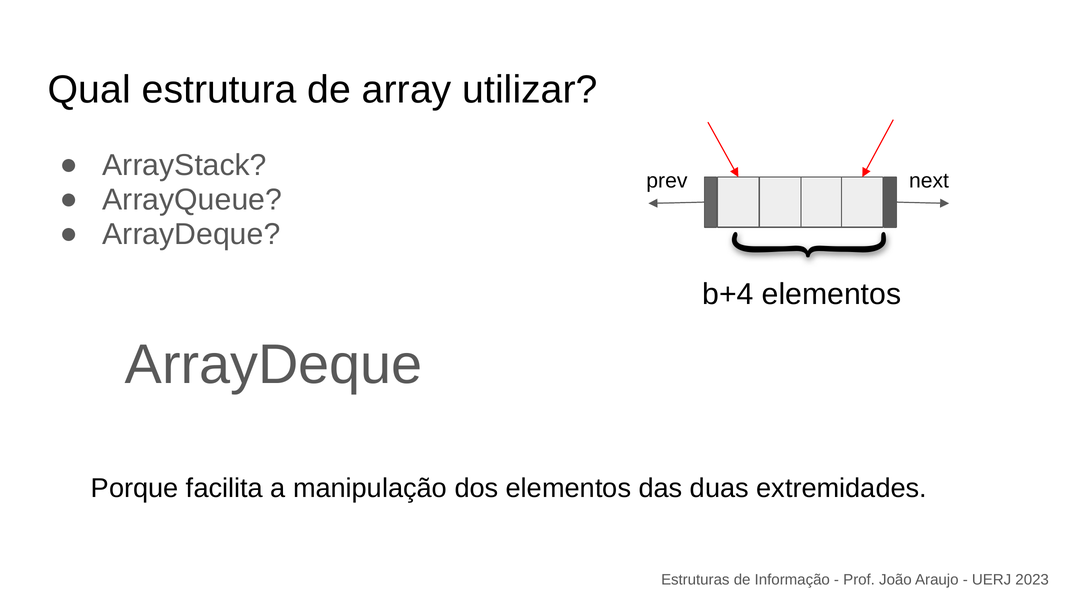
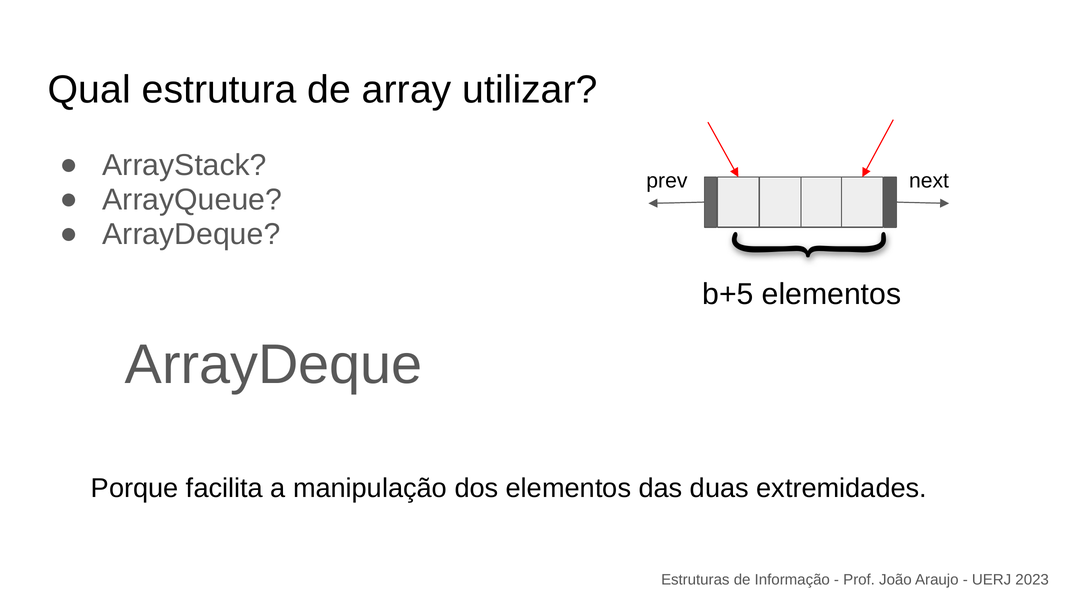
b+4: b+4 -> b+5
